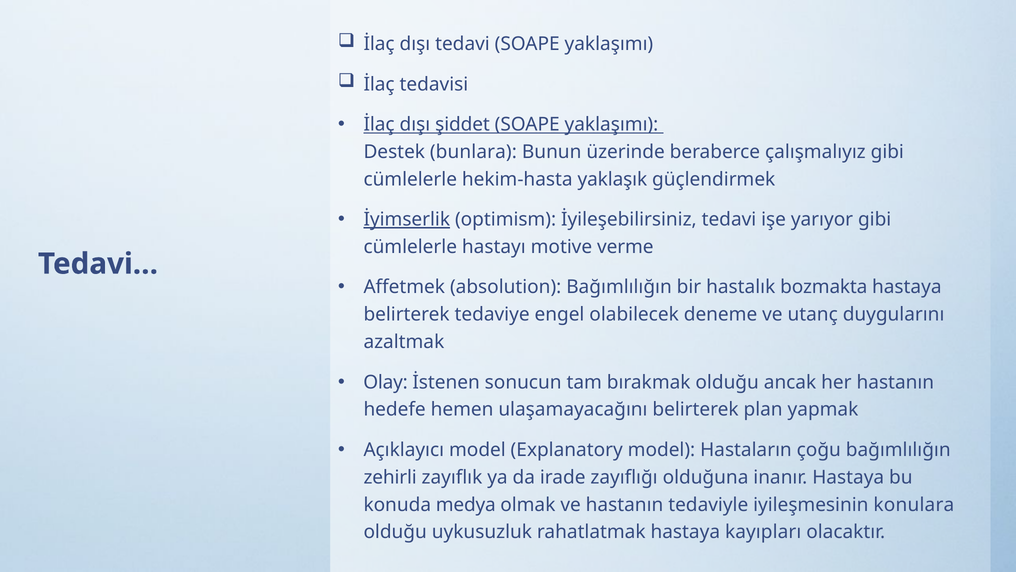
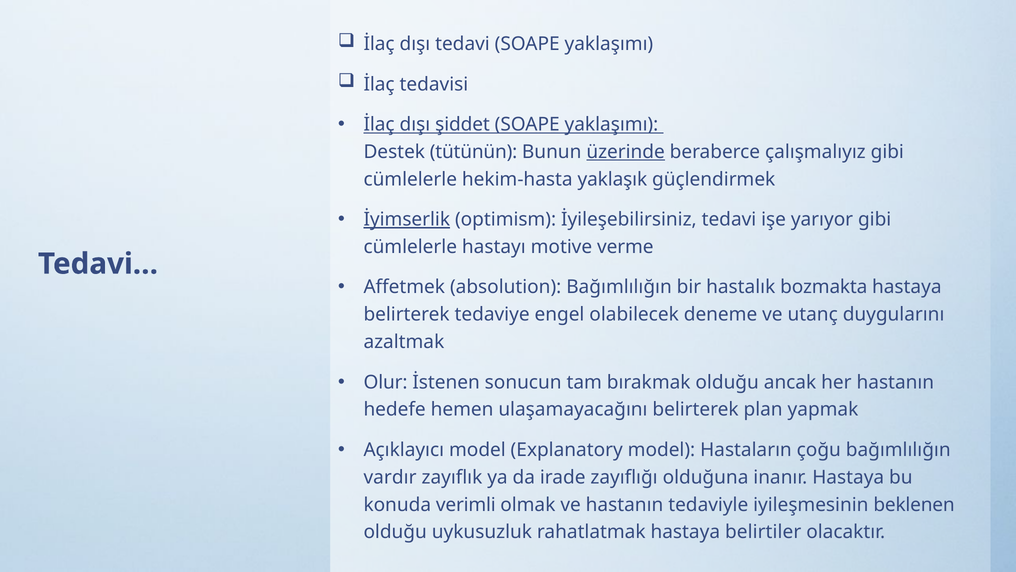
bunlara: bunlara -> tütünün
üzerinde underline: none -> present
Olay: Olay -> Olur
zehirli: zehirli -> vardır
medya: medya -> verimli
konulara: konulara -> beklenen
kayıpları: kayıpları -> belirtiler
